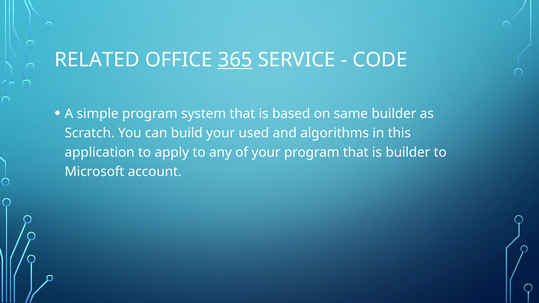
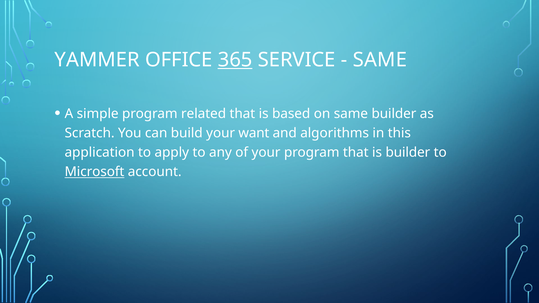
RELATED: RELATED -> YAMMER
CODE at (380, 60): CODE -> SAME
system: system -> related
used: used -> want
Microsoft underline: none -> present
